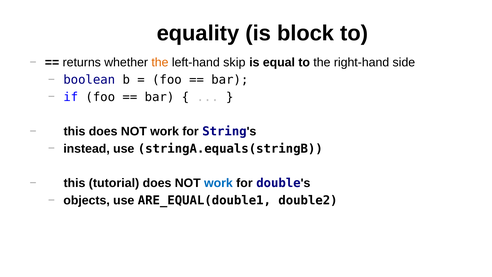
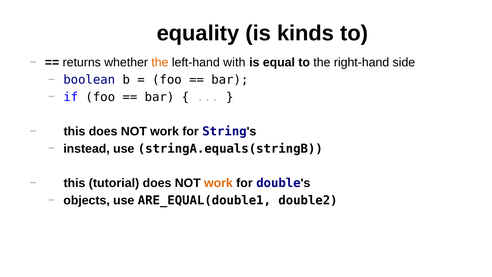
block: block -> kinds
skip: skip -> with
work at (218, 183) colour: blue -> orange
